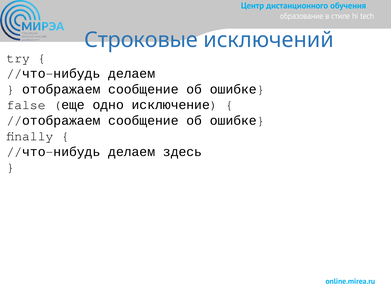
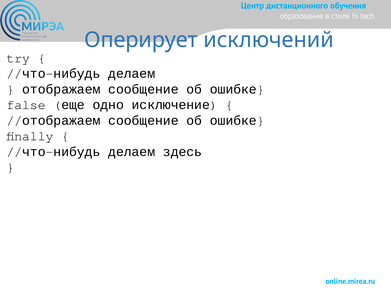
Строковые: Строковые -> Оперирует
